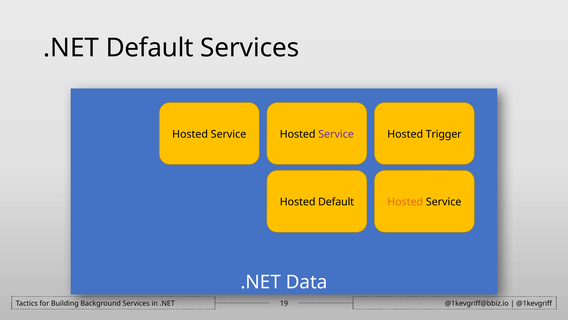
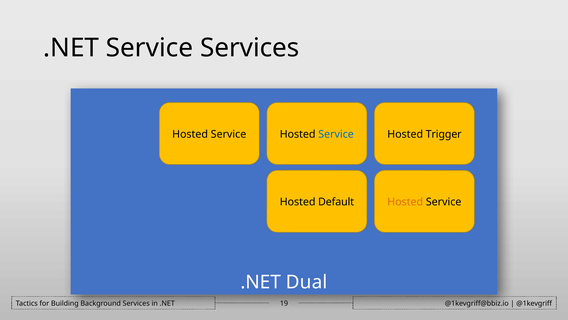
.NET Default: Default -> Service
Service at (336, 134) colour: purple -> blue
Data: Data -> Dual
